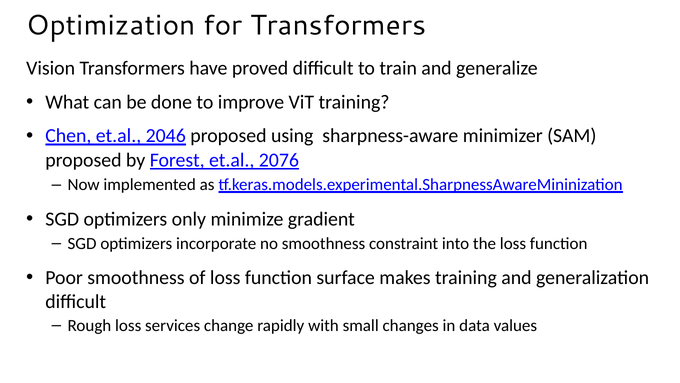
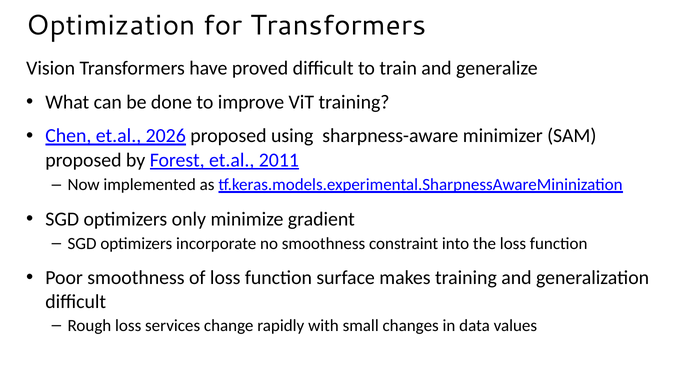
2046: 2046 -> 2026
2076: 2076 -> 2011
